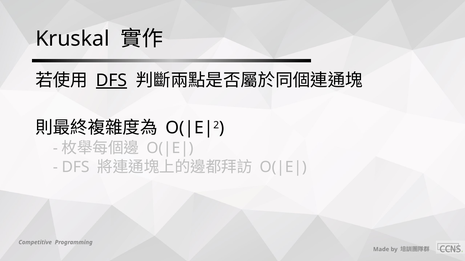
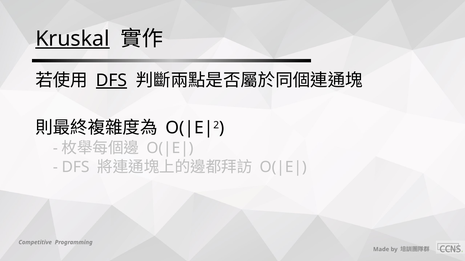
Kruskal underline: none -> present
